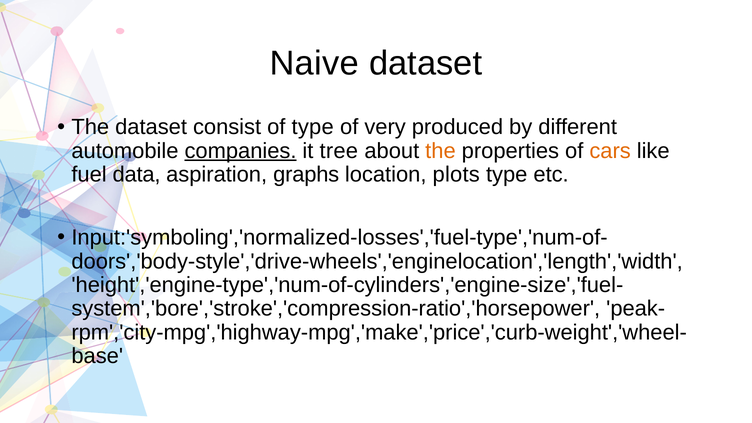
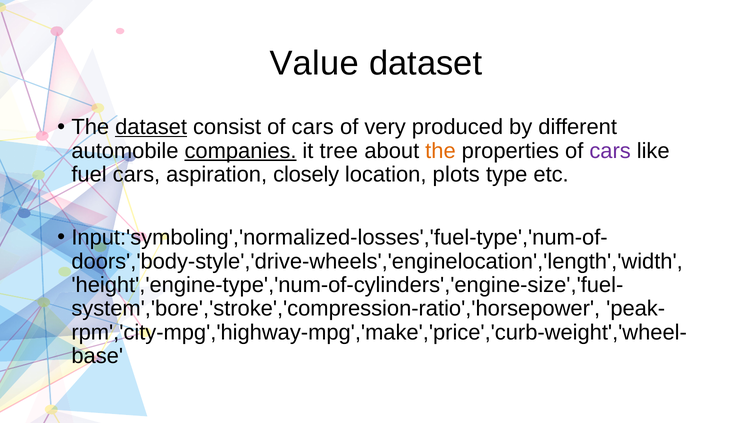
Naive: Naive -> Value
dataset at (151, 127) underline: none -> present
consist of type: type -> cars
cars at (610, 151) colour: orange -> purple
fuel data: data -> cars
graphs: graphs -> closely
